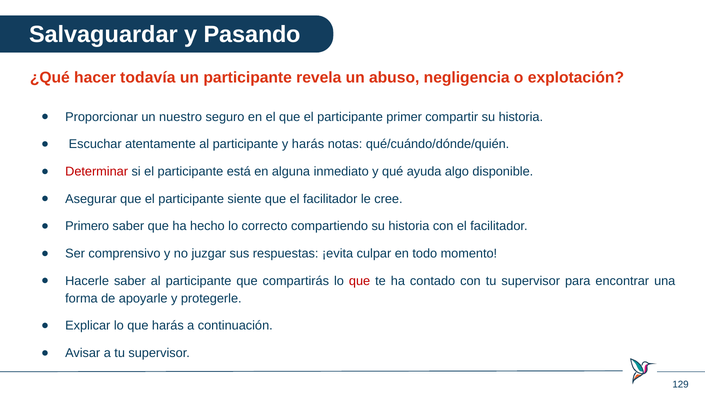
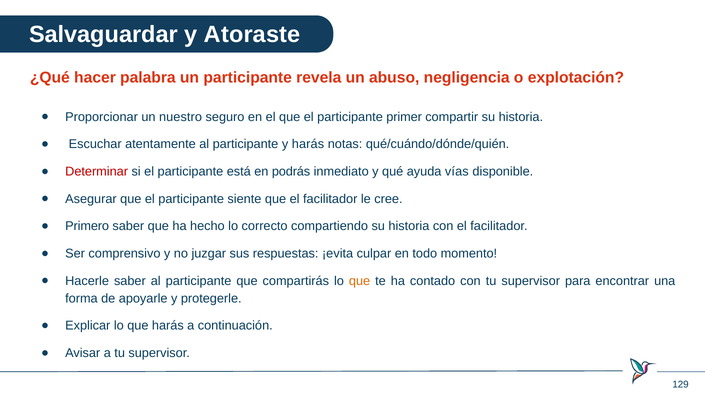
Pasando: Pasando -> Atoraste
todavía: todavía -> palabra
alguna: alguna -> podrás
algo: algo -> vías
que at (360, 281) colour: red -> orange
